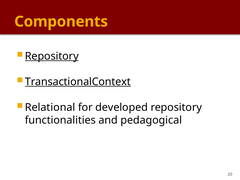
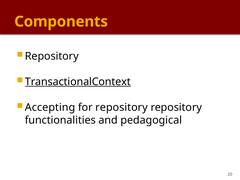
Repository at (52, 56) underline: present -> none
Relational: Relational -> Accepting
for developed: developed -> repository
